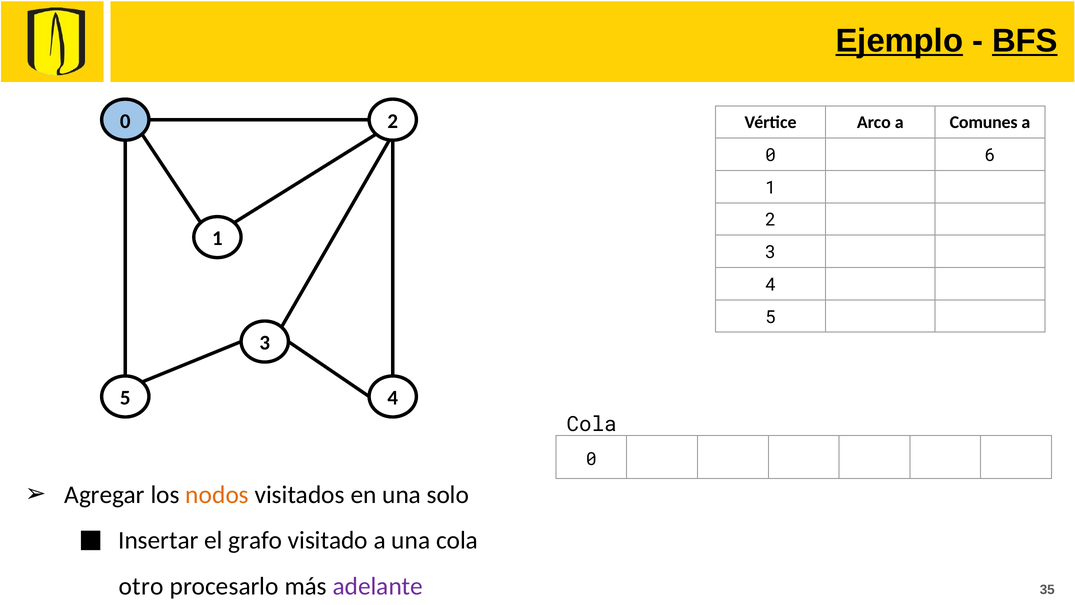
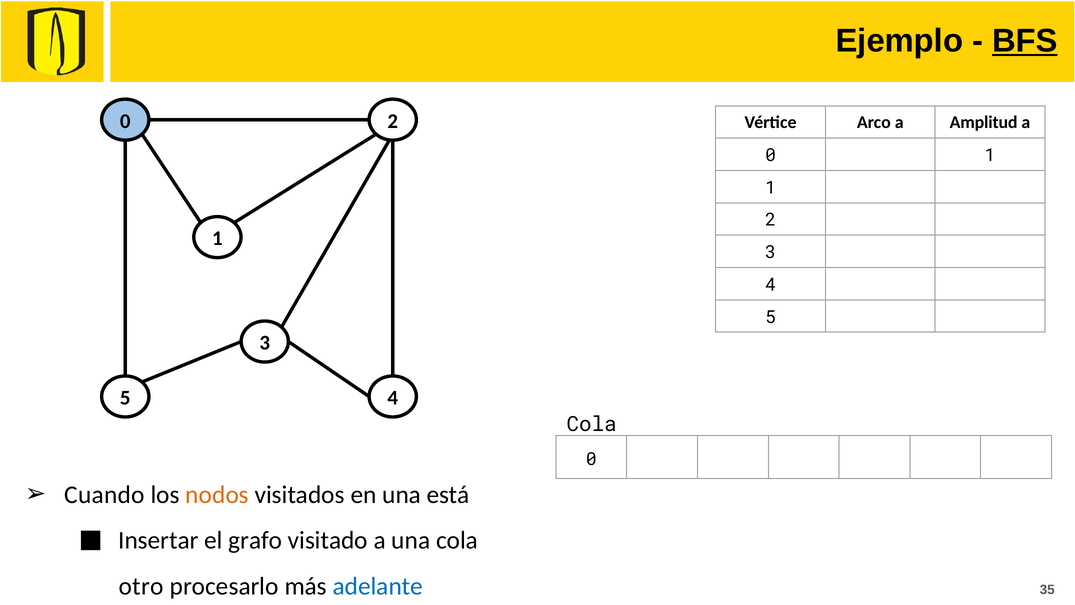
Ejemplo underline: present -> none
Comunes: Comunes -> Amplitud
6 at (990, 155): 6 -> 1
Agregar: Agregar -> Cuando
solo: solo -> está
adelante colour: purple -> blue
